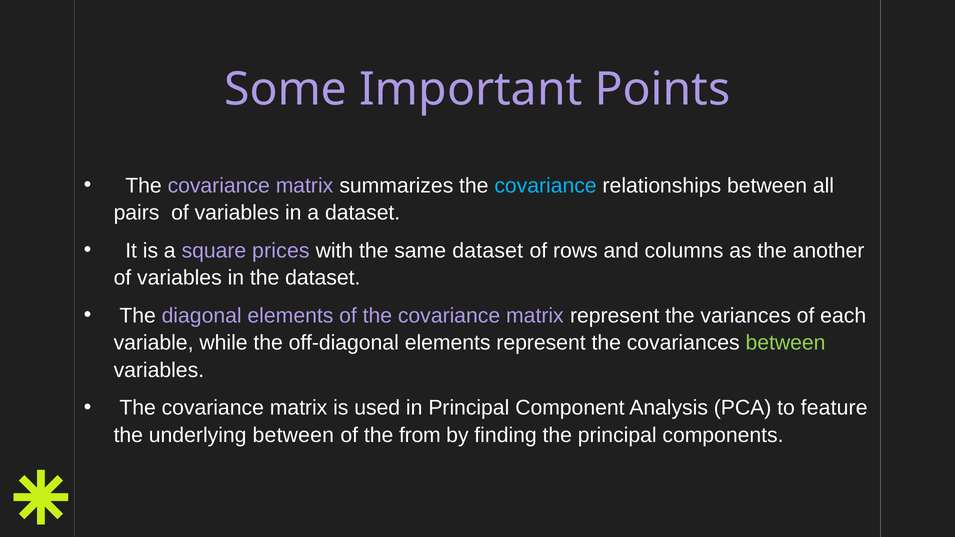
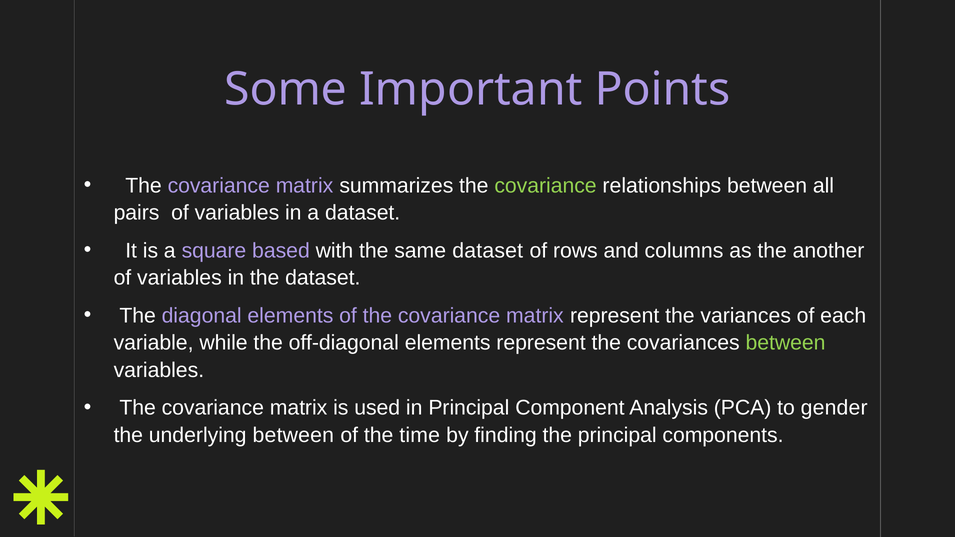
covariance at (546, 186) colour: light blue -> light green
prices: prices -> based
feature: feature -> gender
from: from -> time
